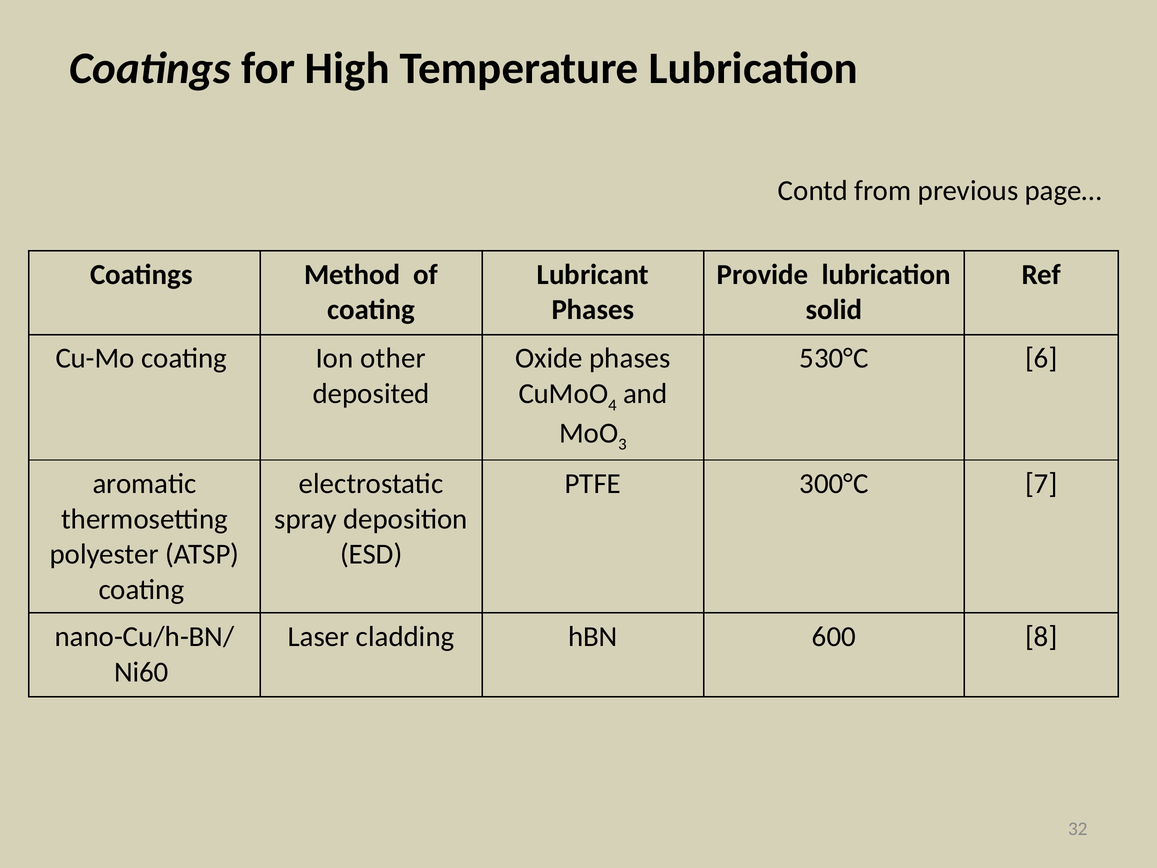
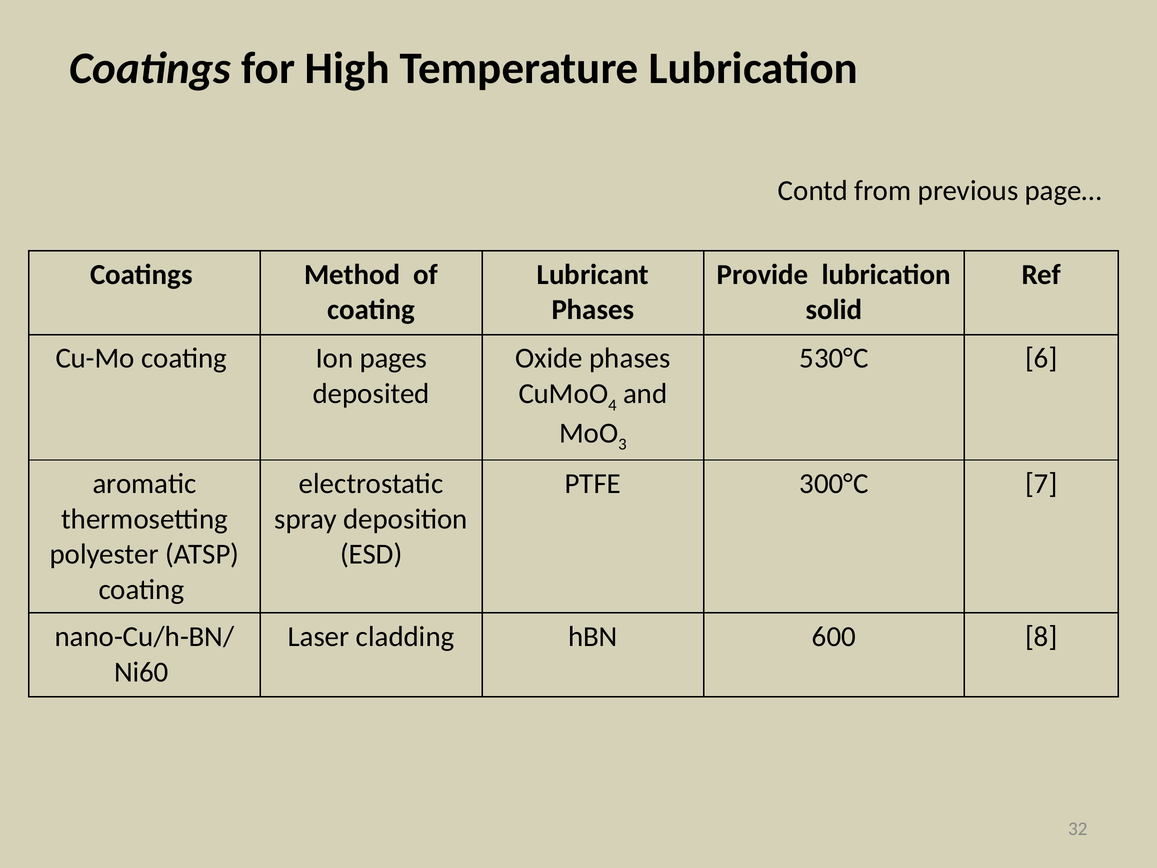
other: other -> pages
